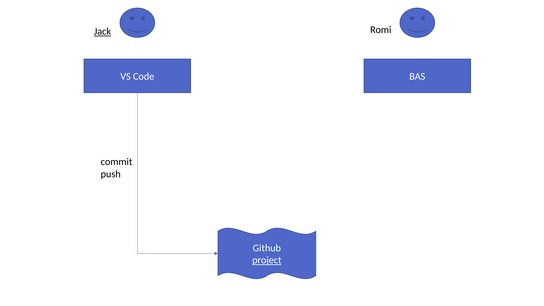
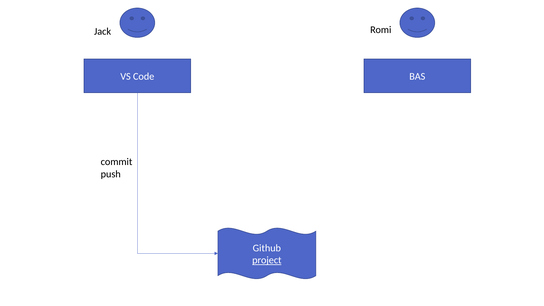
Jack underline: present -> none
